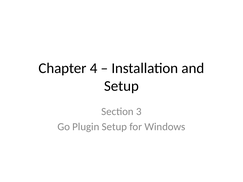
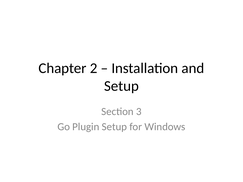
4: 4 -> 2
